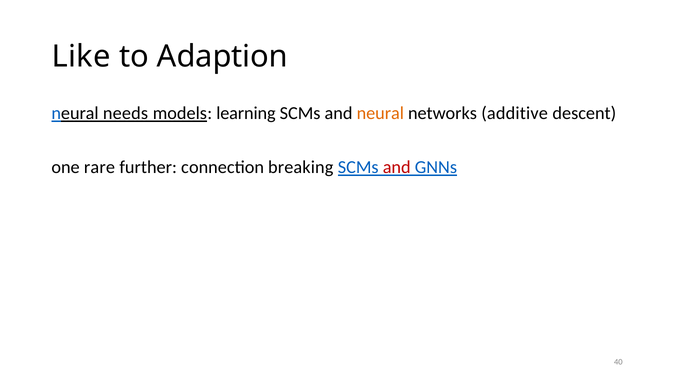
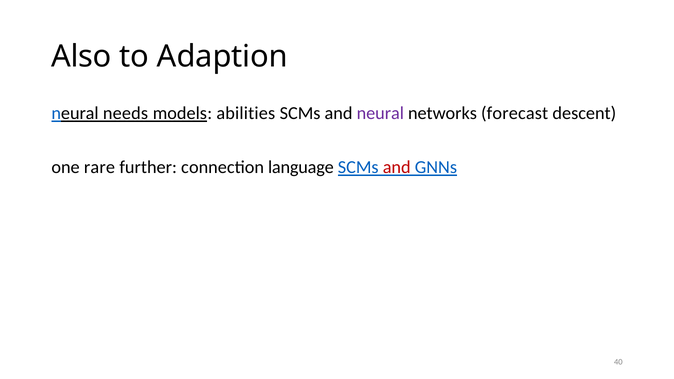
Like: Like -> Also
learning: learning -> abilities
neural at (380, 114) colour: orange -> purple
additive: additive -> forecast
breaking: breaking -> language
